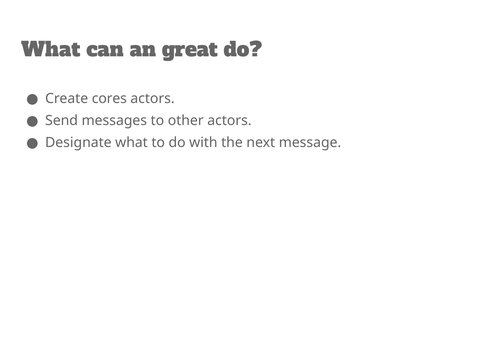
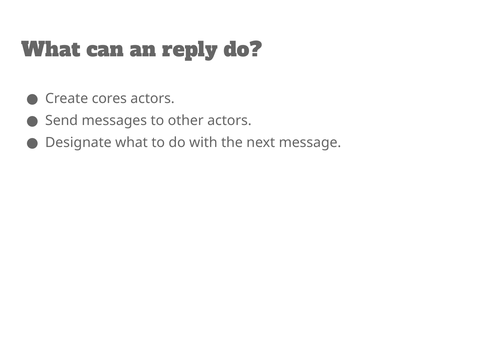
great: great -> reply
